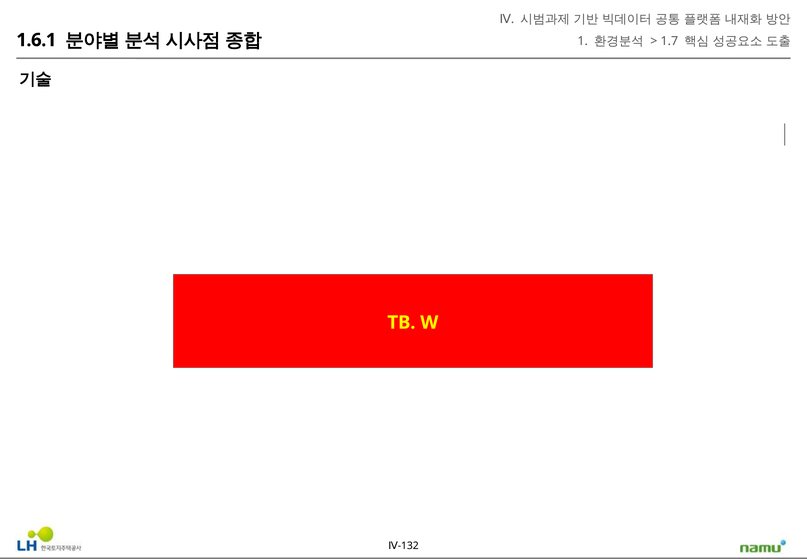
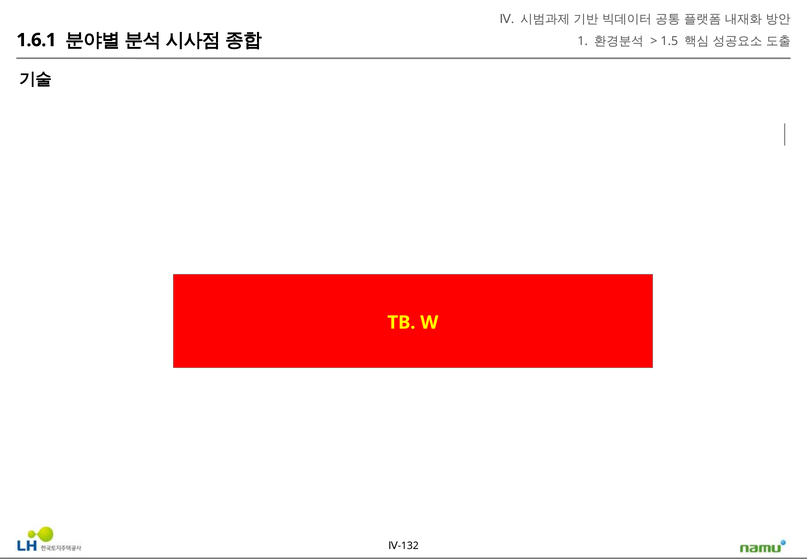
1.7: 1.7 -> 1.5
